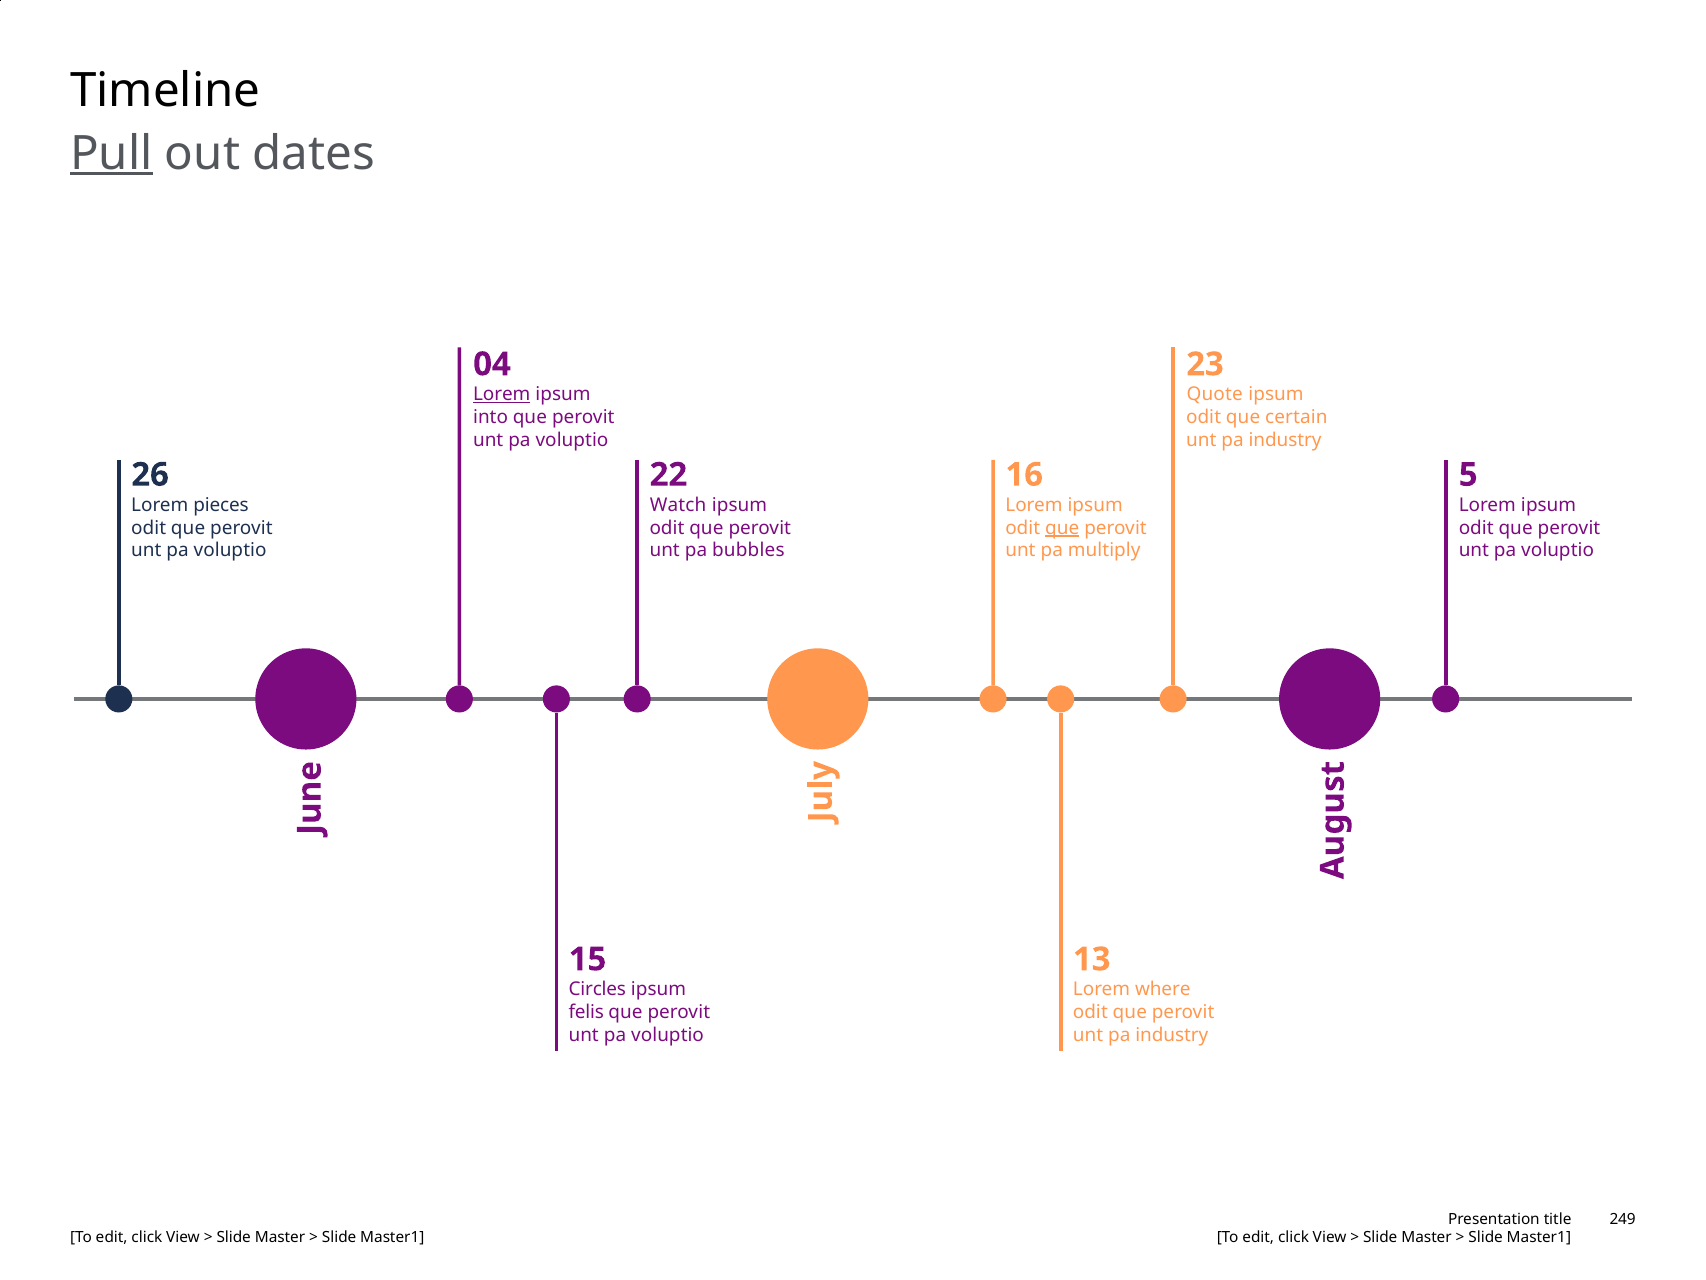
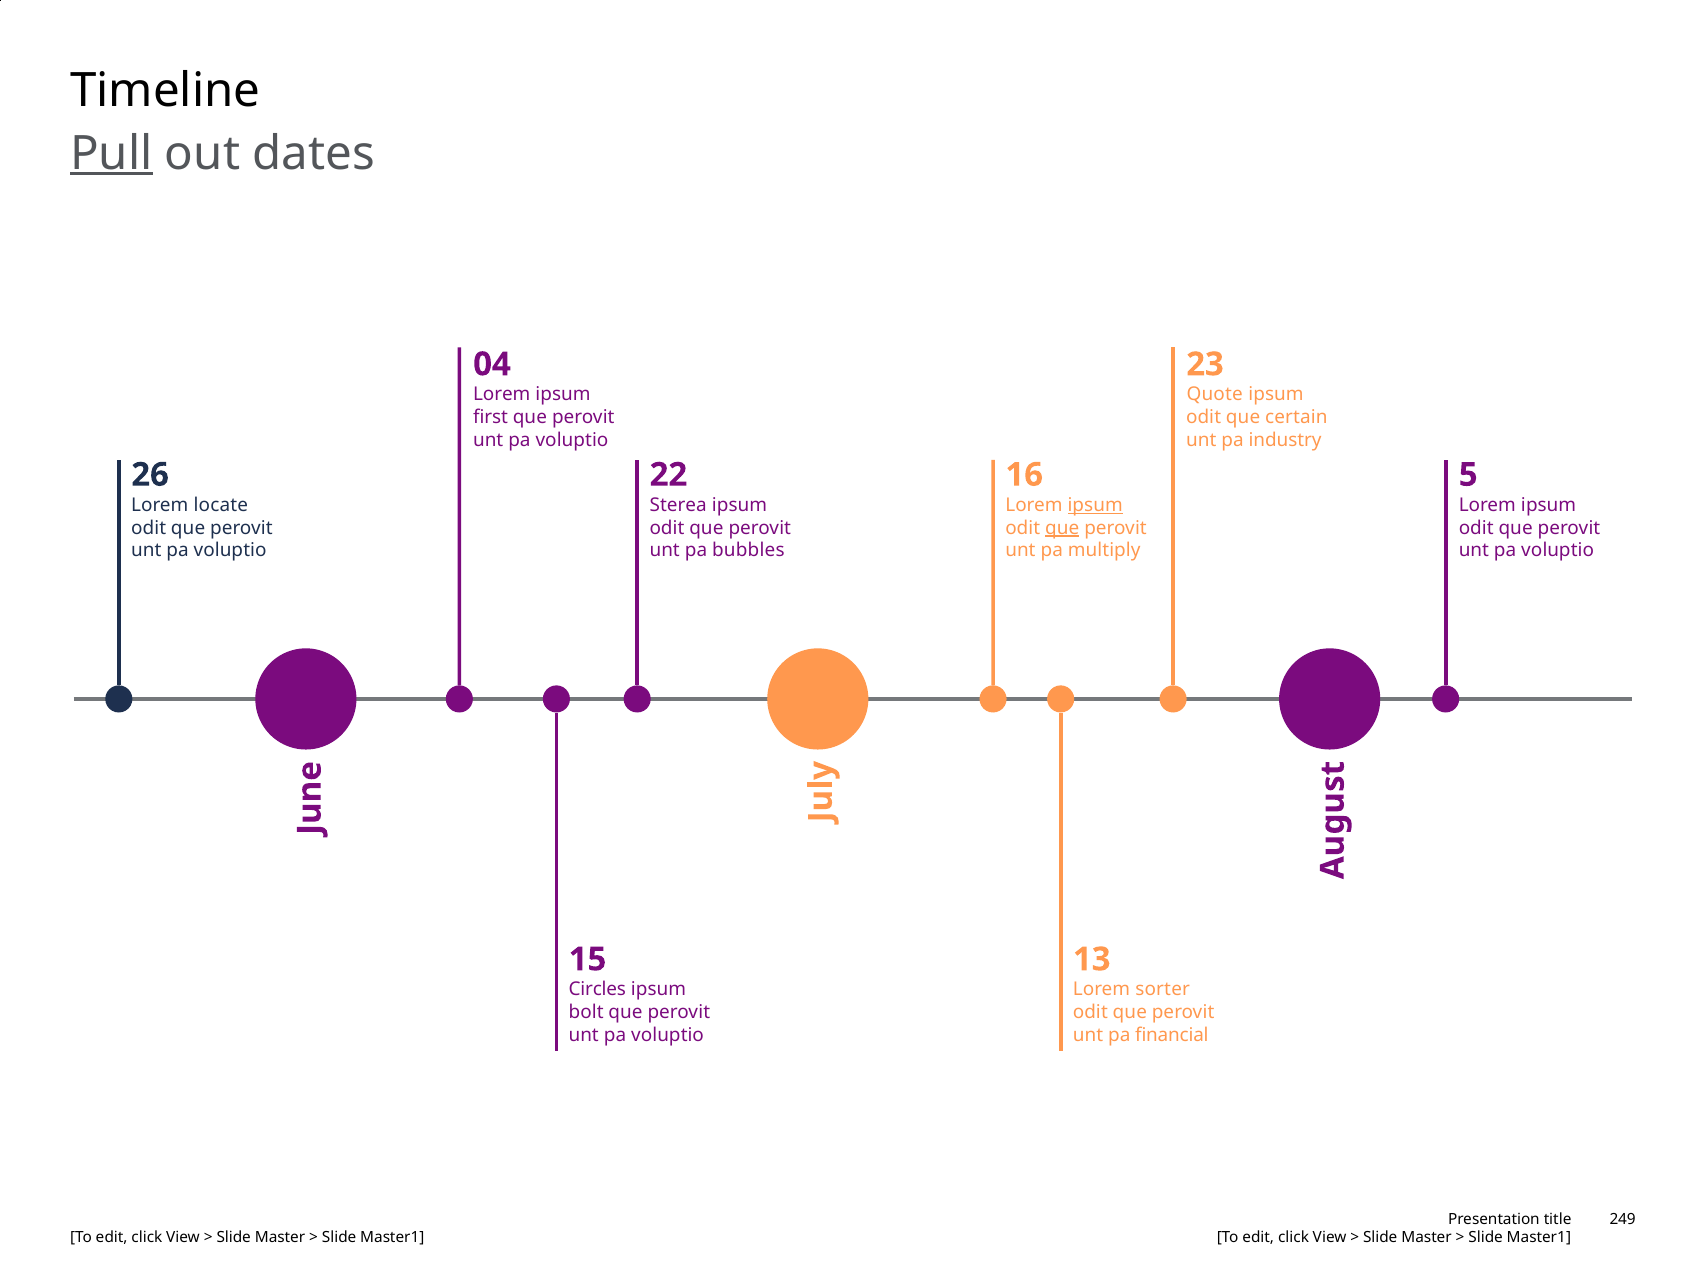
Lorem at (502, 394) underline: present -> none
into: into -> first
pieces: pieces -> locate
Watch: Watch -> Sterea
ipsum at (1095, 505) underline: none -> present
where: where -> sorter
felis: felis -> bolt
industry at (1172, 1035): industry -> financial
